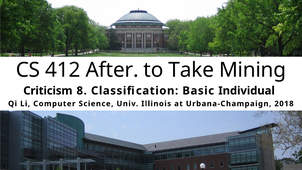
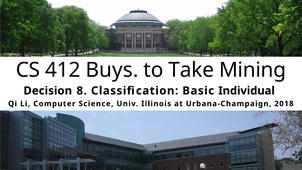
After: After -> Buys
Criticism: Criticism -> Decision
